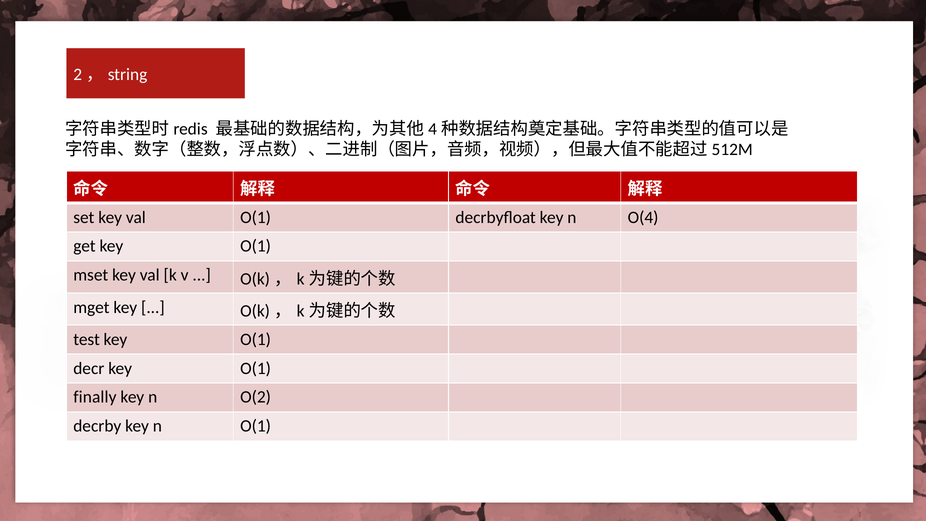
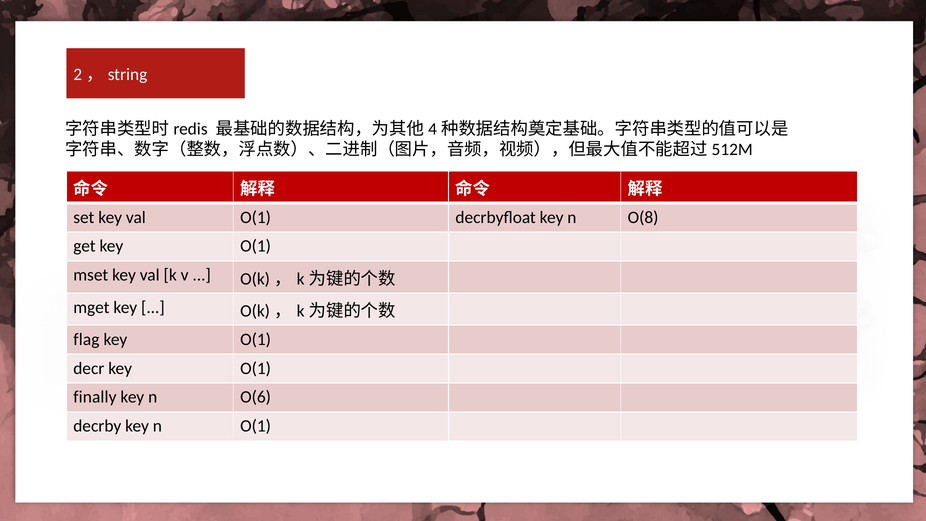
O(4: O(4 -> O(8
test: test -> flag
O(2: O(2 -> O(6
